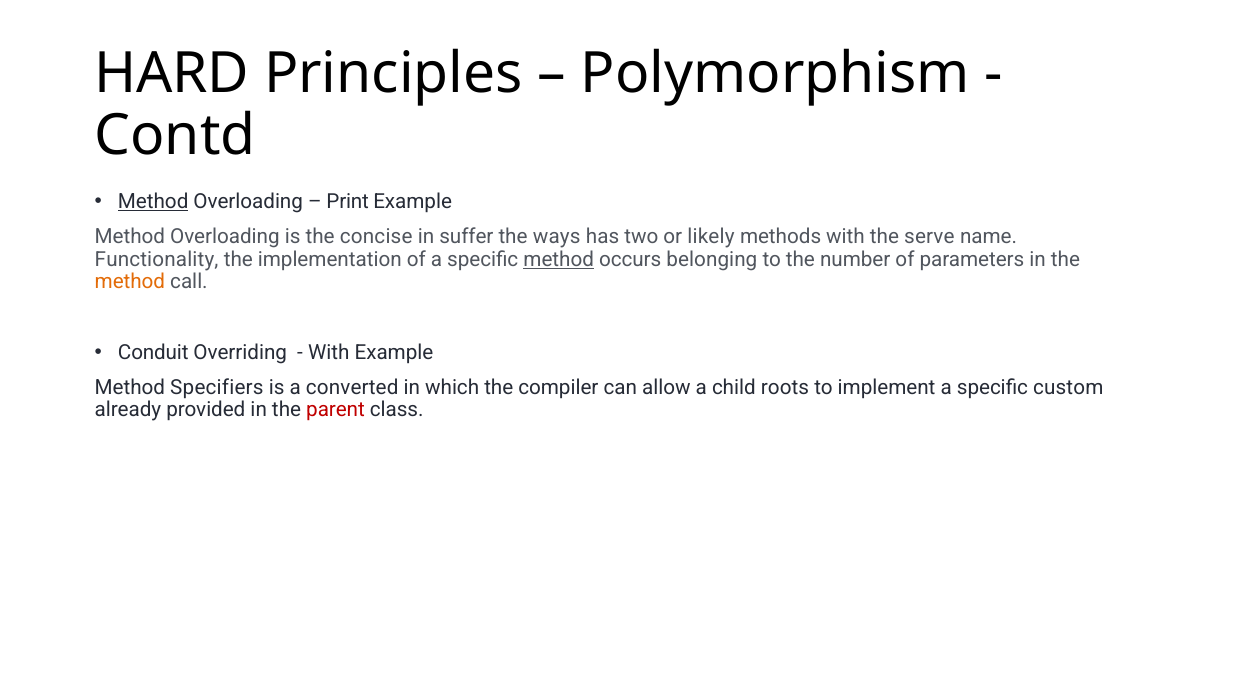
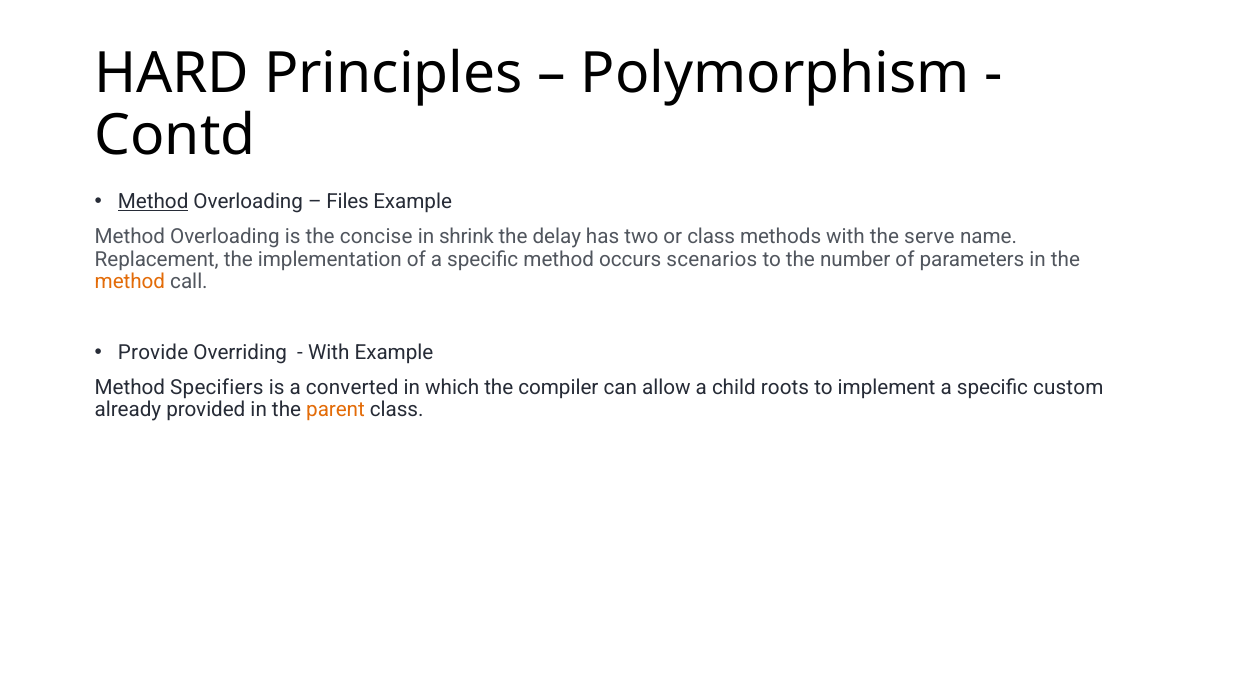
Print: Print -> Files
suffer: suffer -> shrink
ways: ways -> delay
or likely: likely -> class
Functionality: Functionality -> Replacement
method at (559, 259) underline: present -> none
belonging: belonging -> scenarios
Conduit: Conduit -> Provide
parent colour: red -> orange
